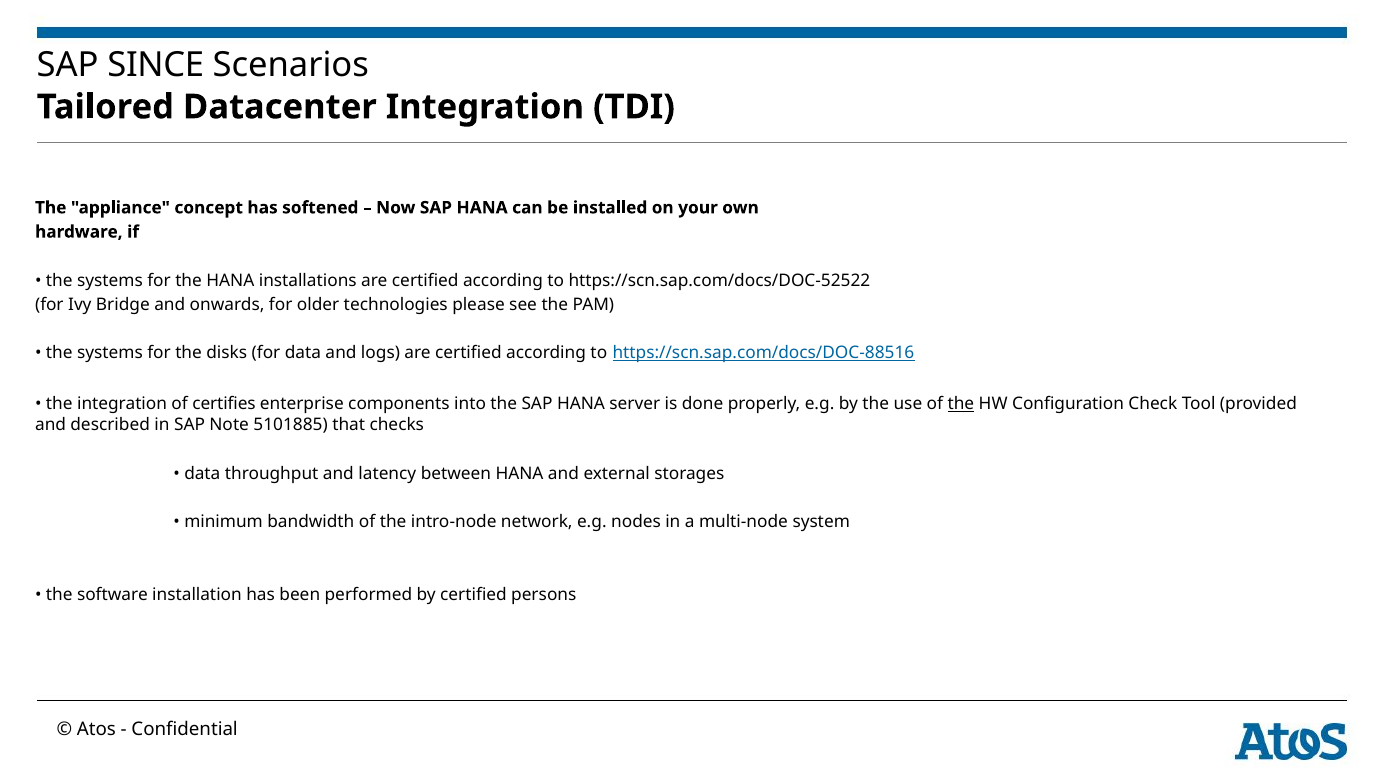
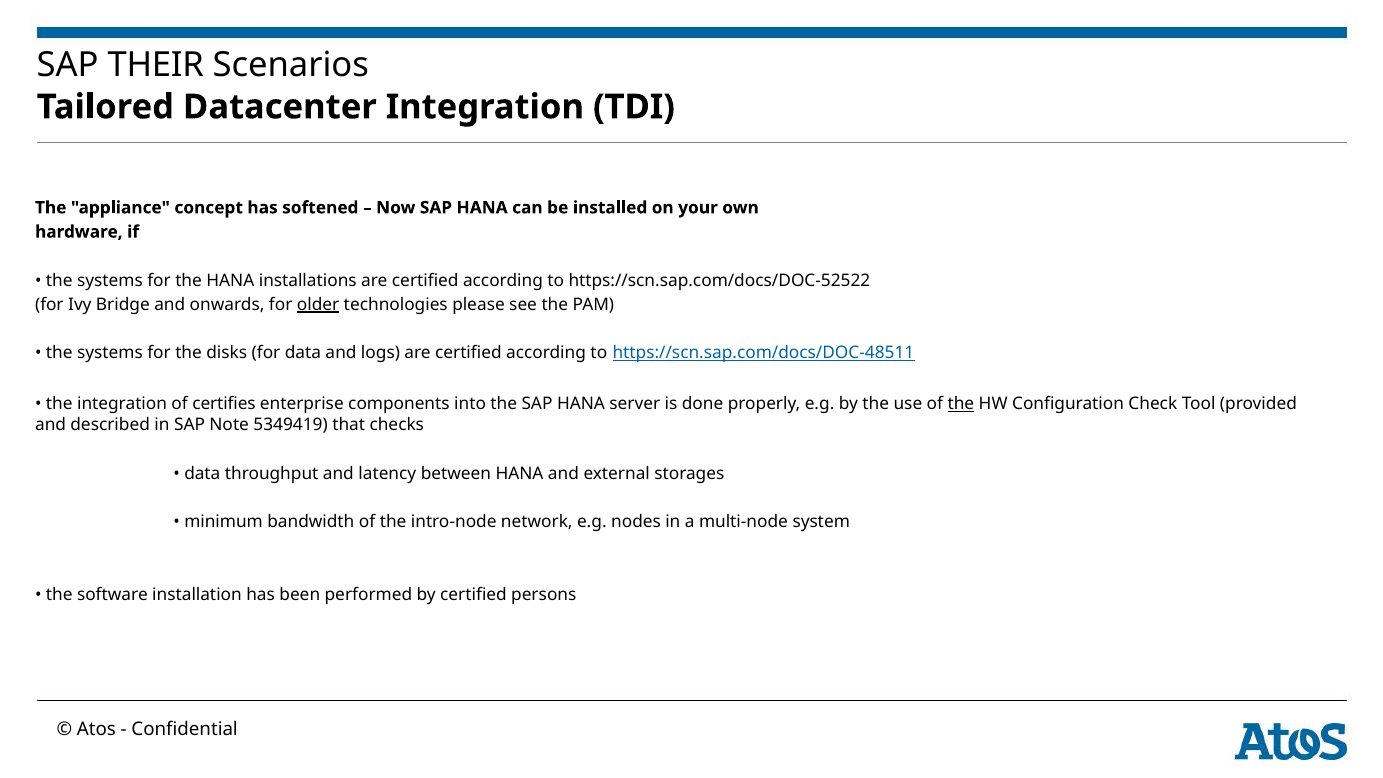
SINCE: SINCE -> THEIR
older underline: none -> present
https://scn.sap.com/docs/DOC-88516: https://scn.sap.com/docs/DOC-88516 -> https://scn.sap.com/docs/DOC-48511
5101885: 5101885 -> 5349419
